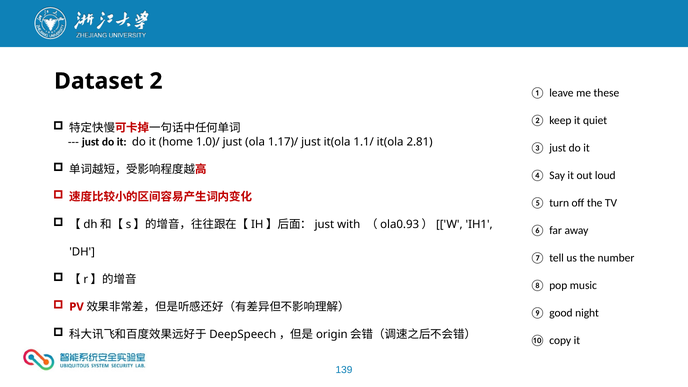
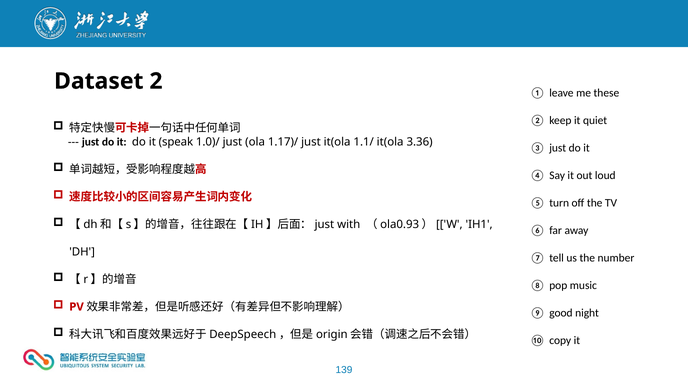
home: home -> speak
2.81: 2.81 -> 3.36
